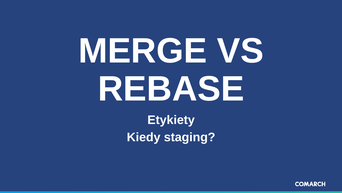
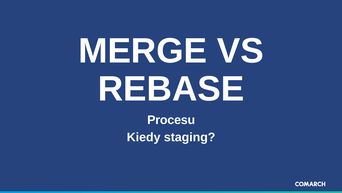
Etykiety: Etykiety -> Procesu
